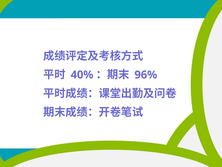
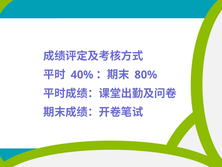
96%: 96% -> 80%
